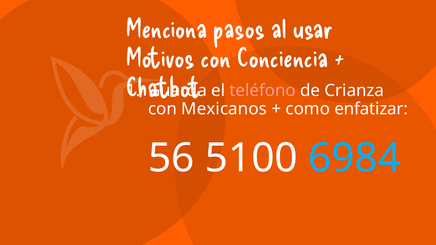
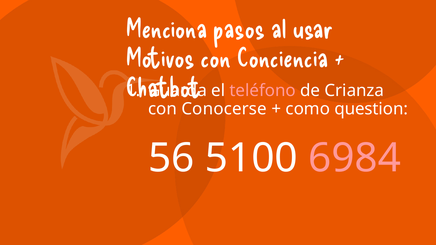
Mexicanos: Mexicanos -> Conocerse
enfatizar: enfatizar -> question
6984 colour: light blue -> pink
